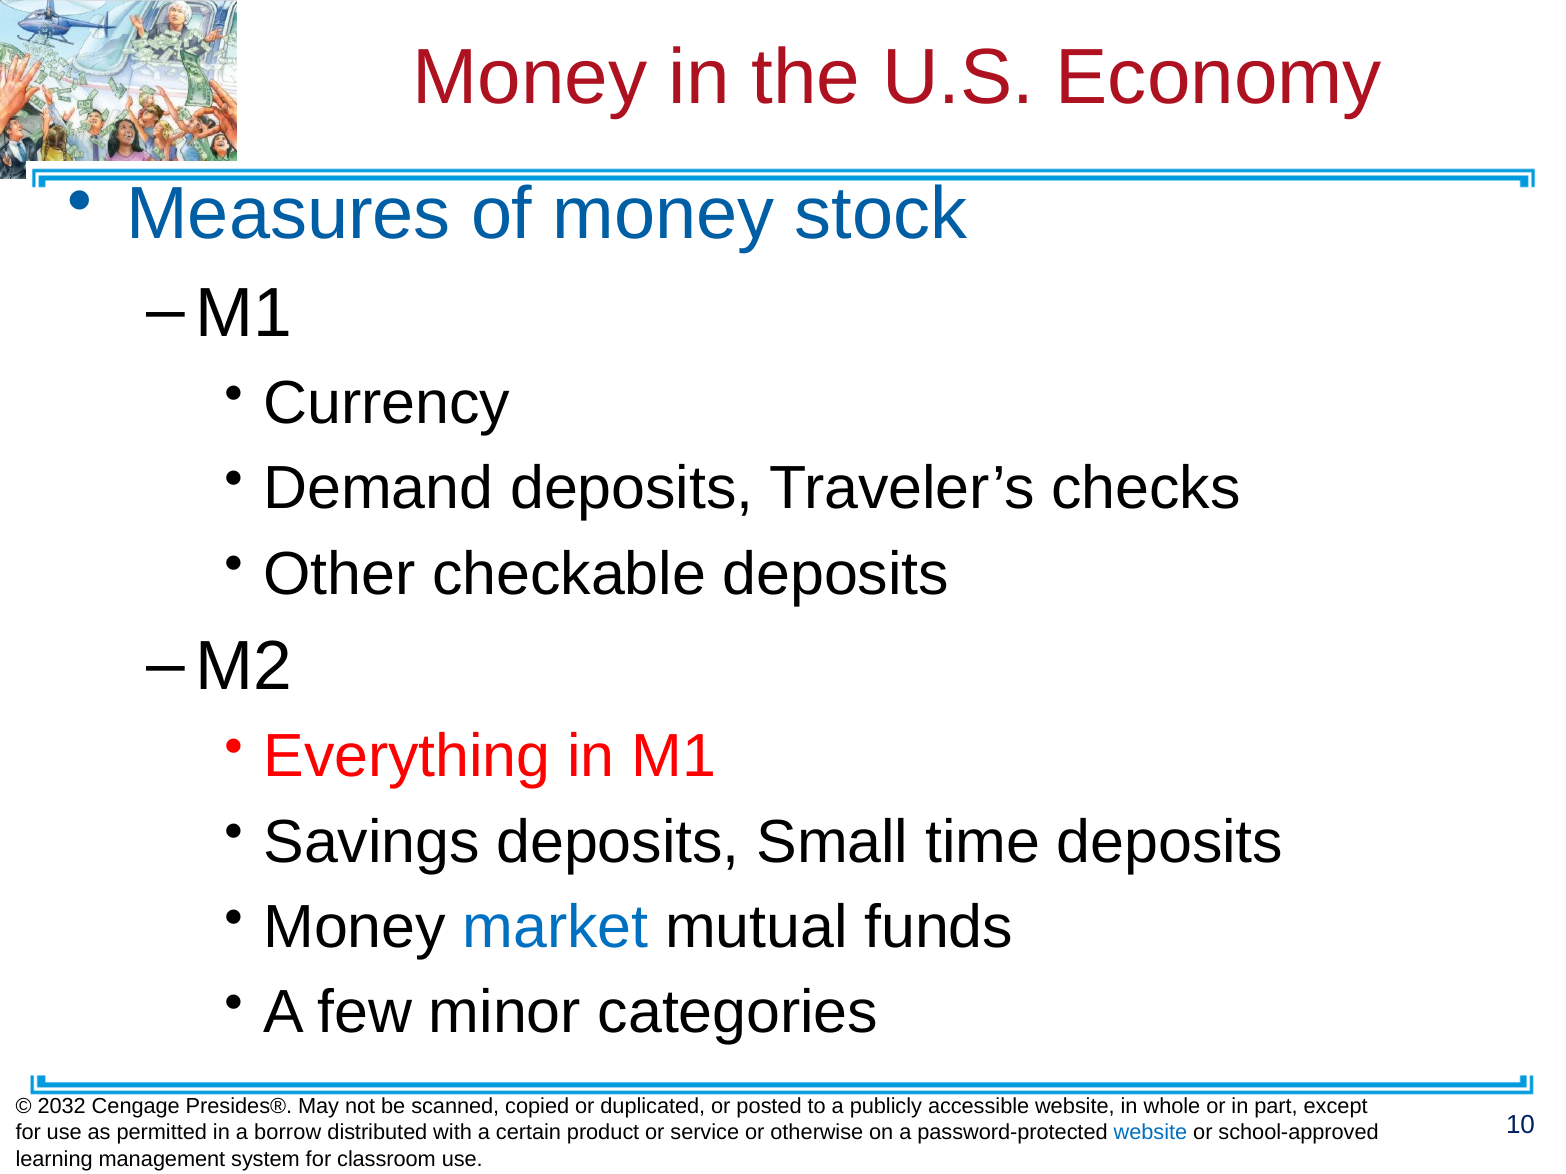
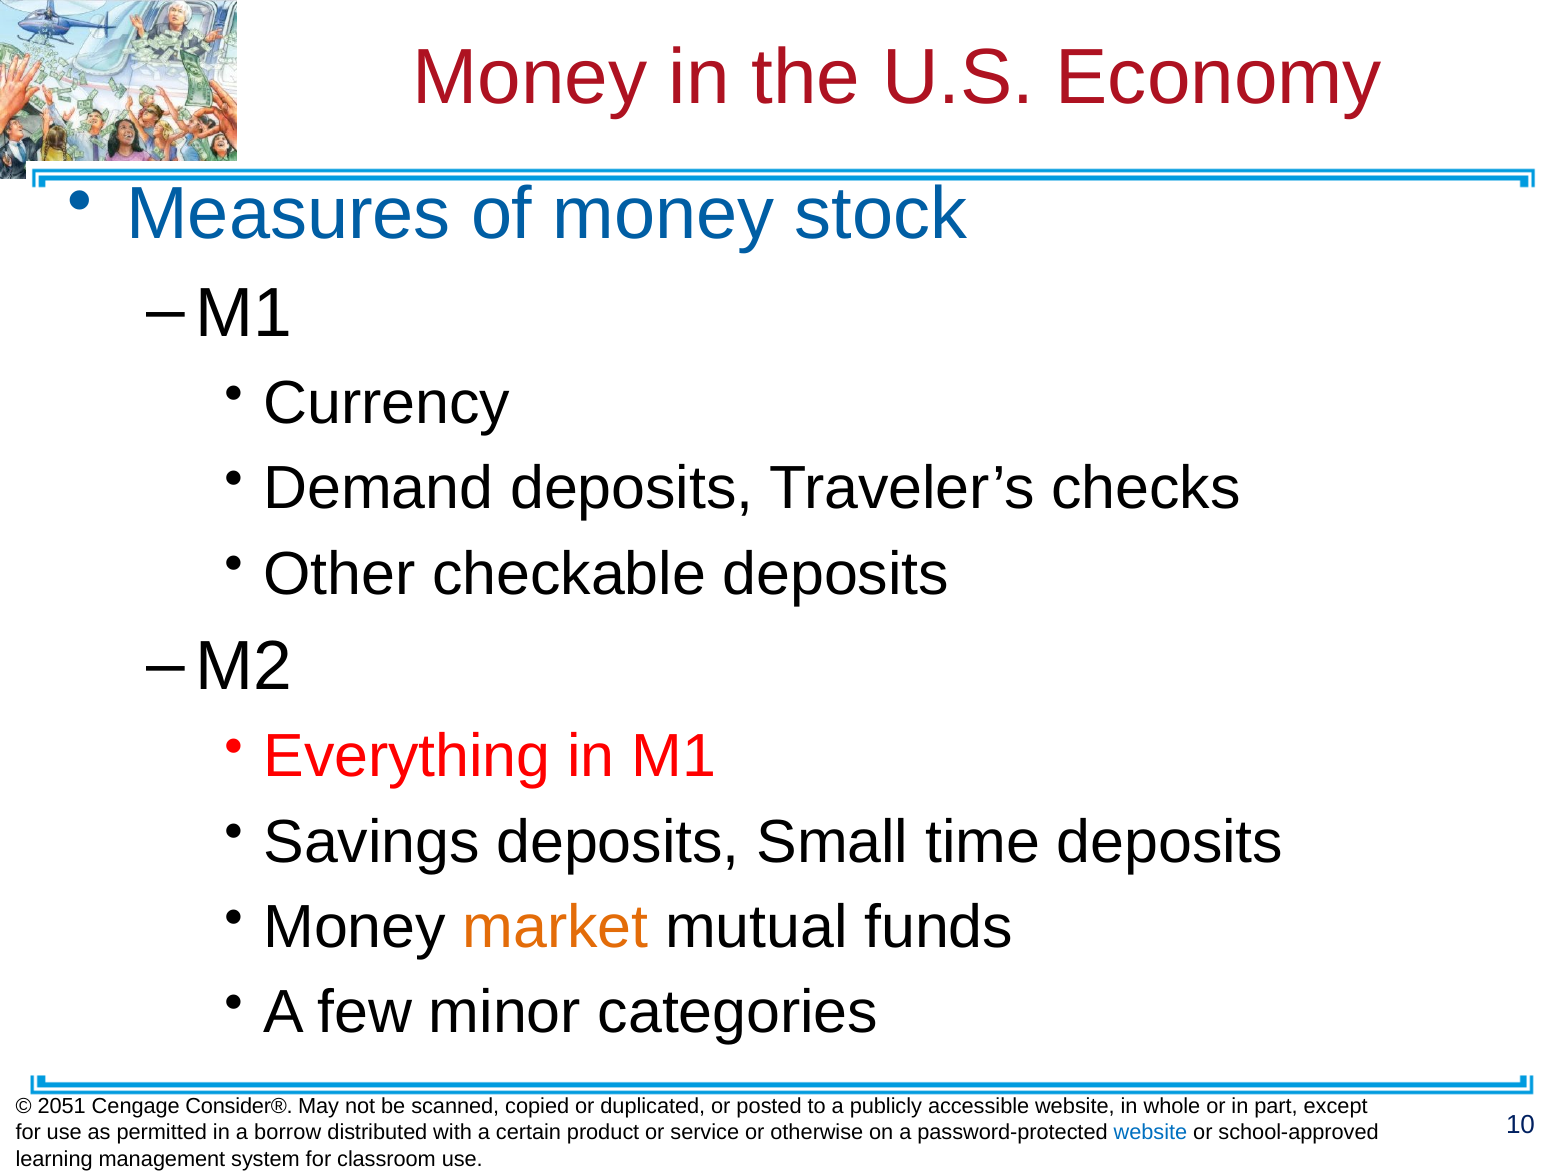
market colour: blue -> orange
2032: 2032 -> 2051
Presides®: Presides® -> Consider®
